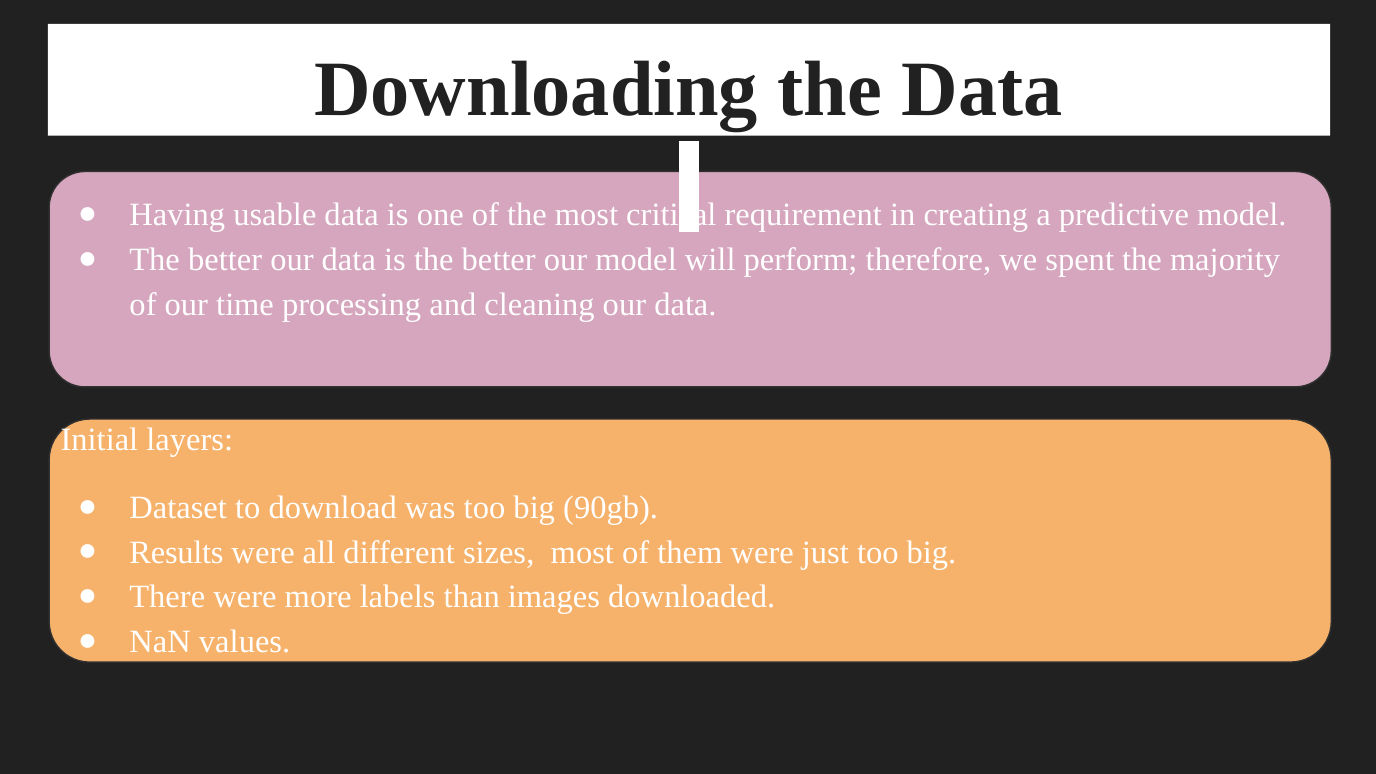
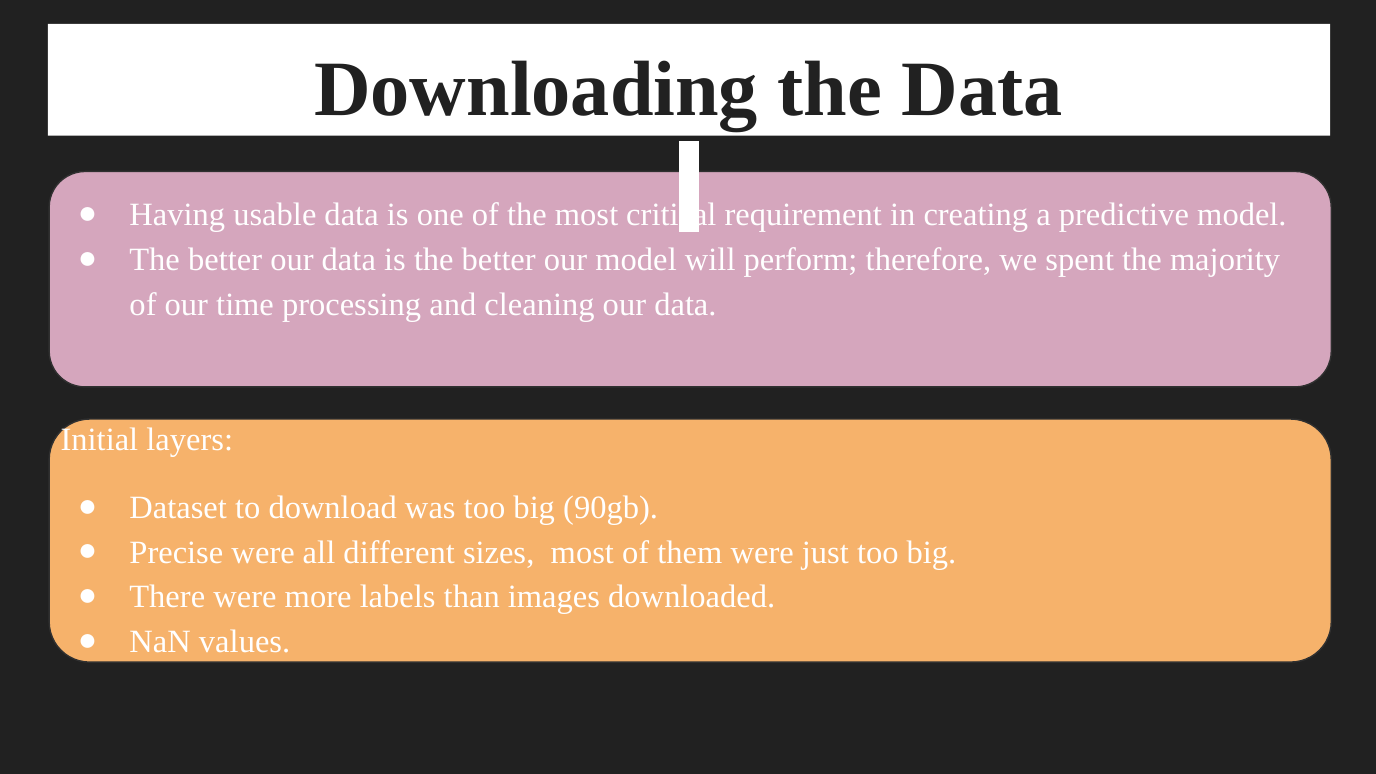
Results: Results -> Precise
